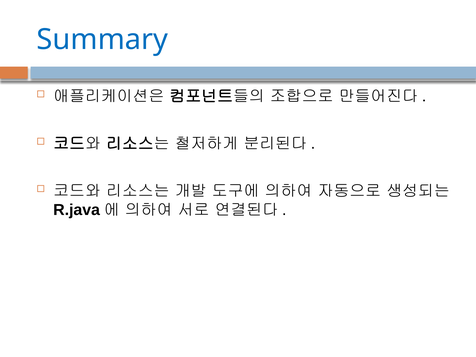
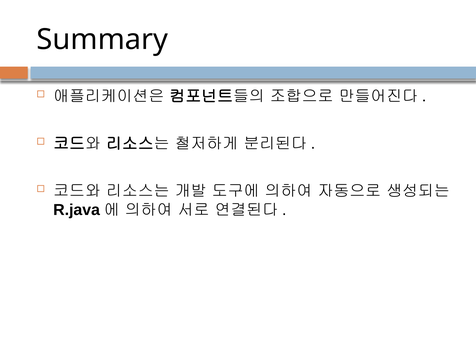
Summary colour: blue -> black
